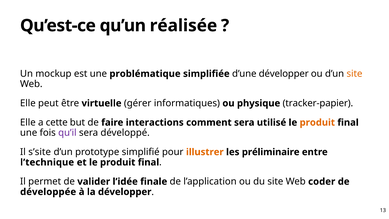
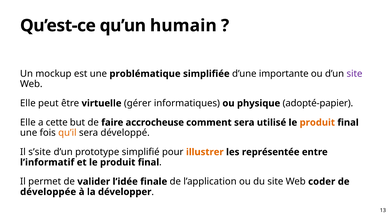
réalisée: réalisée -> humain
d’une développer: développer -> importante
site at (354, 74) colour: orange -> purple
tracker-papier: tracker-papier -> adopté-papier
interactions: interactions -> accrocheuse
qu’il colour: purple -> orange
préliminaire: préliminaire -> représentée
l’technique: l’technique -> l’informatif
